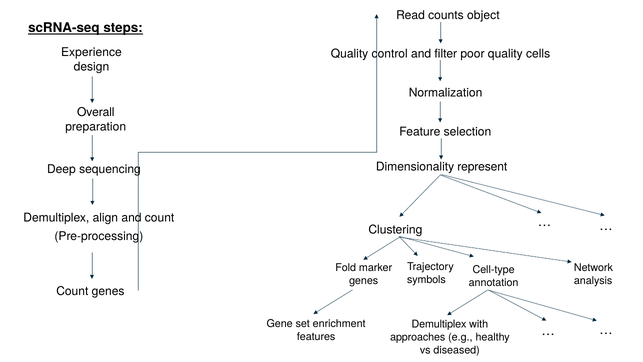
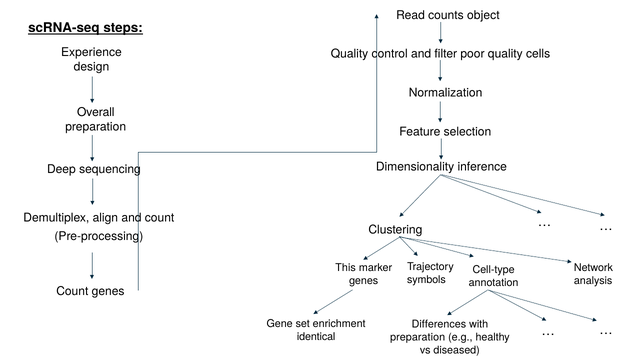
represent: represent -> inference
Fold: Fold -> This
Demultiplex at (439, 324): Demultiplex -> Differences
features: features -> identical
approaches at (418, 337): approaches -> preparation
